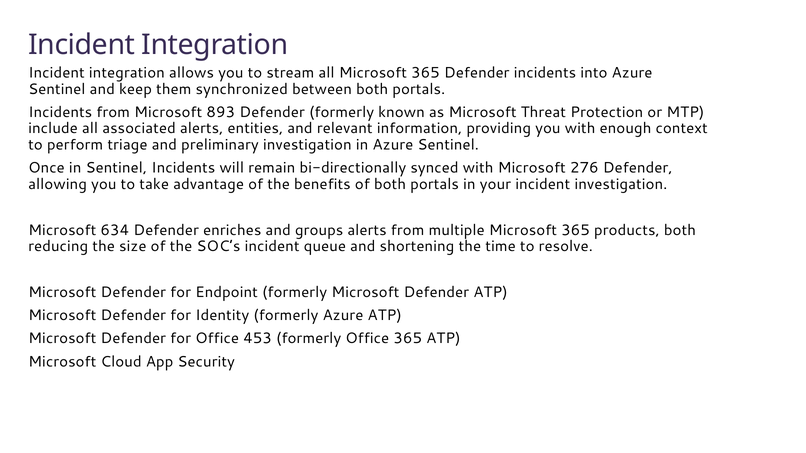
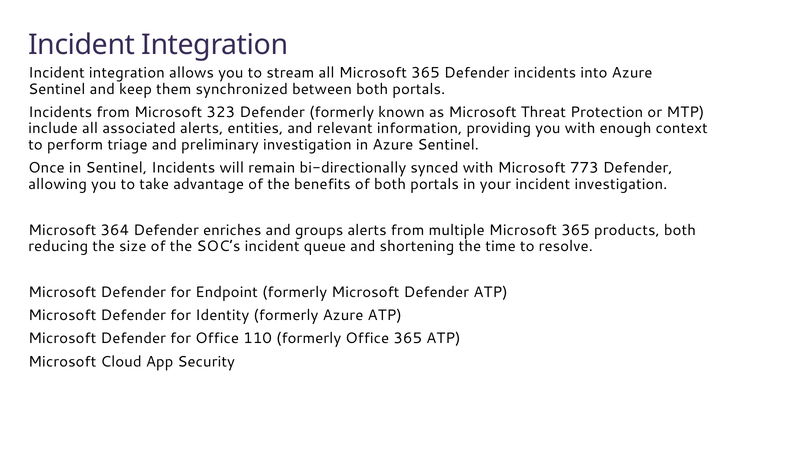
893: 893 -> 323
276: 276 -> 773
634: 634 -> 364
453: 453 -> 110
